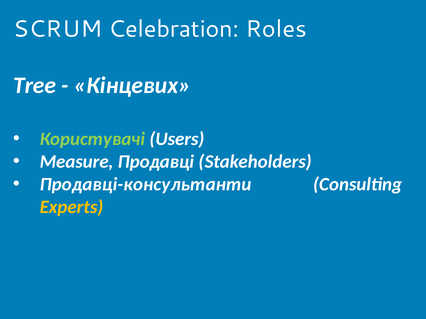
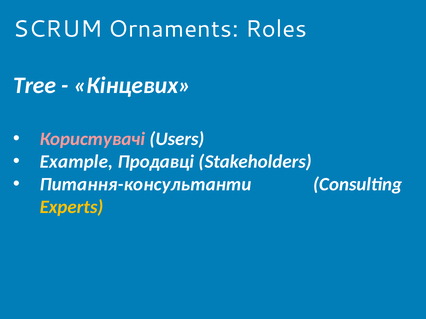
Celebration: Celebration -> Ornaments
Користувачі colour: light green -> pink
Measure: Measure -> Example
Продавці-консультанти: Продавці-консультанти -> Питання-консультанти
